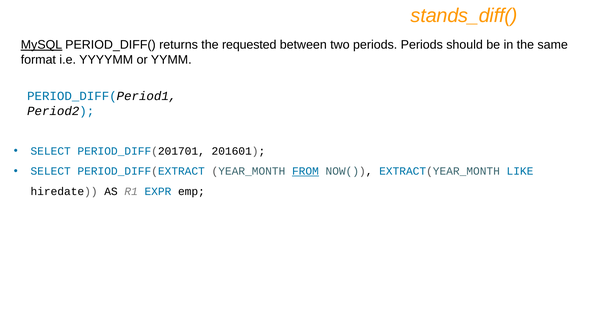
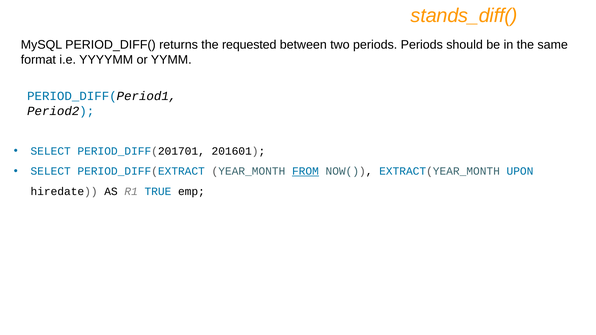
MySQL underline: present -> none
LIKE: LIKE -> UPON
EXPR: EXPR -> TRUE
